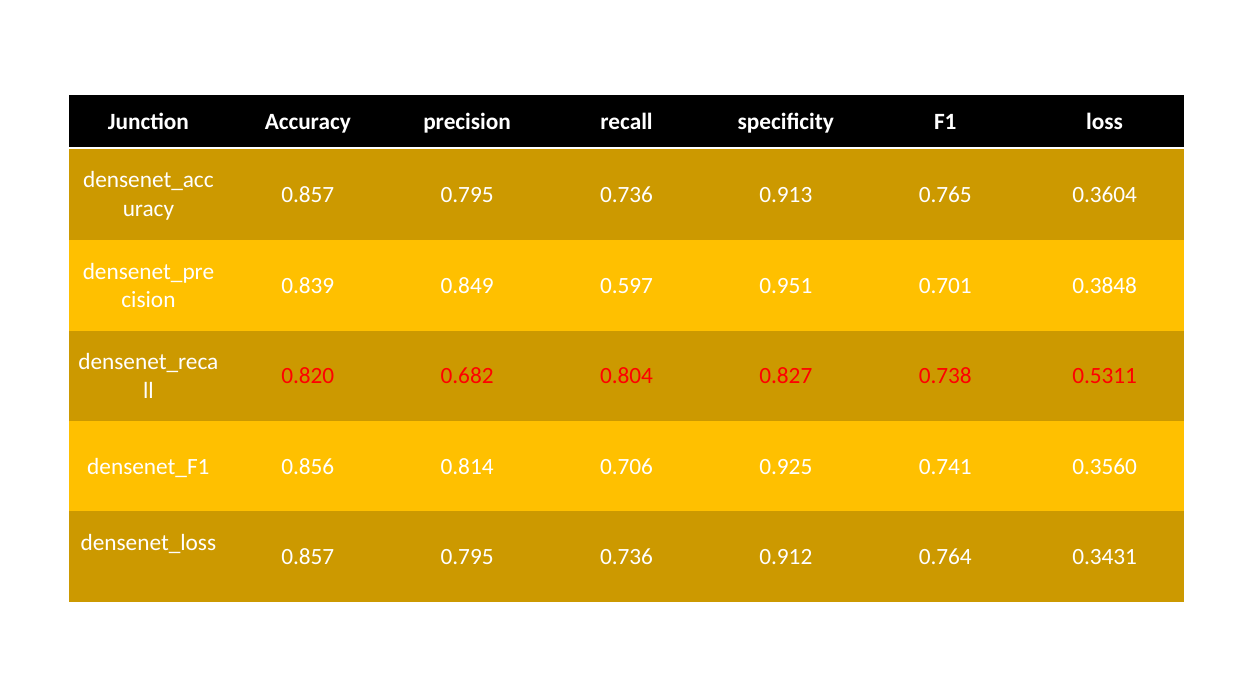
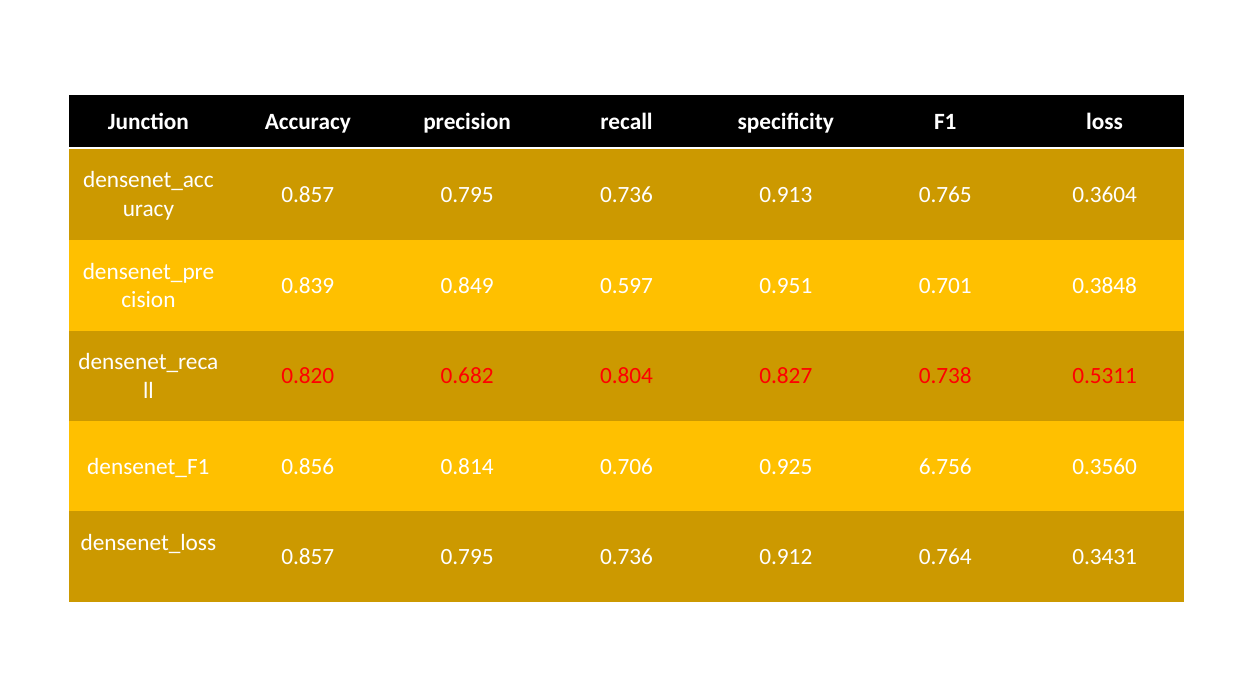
0.741: 0.741 -> 6.756
